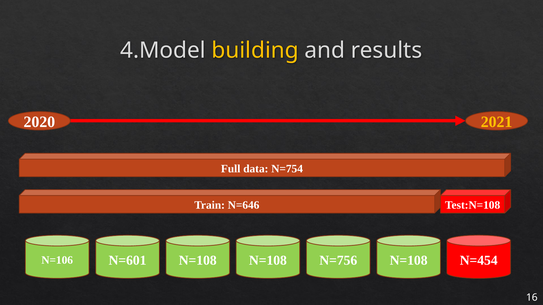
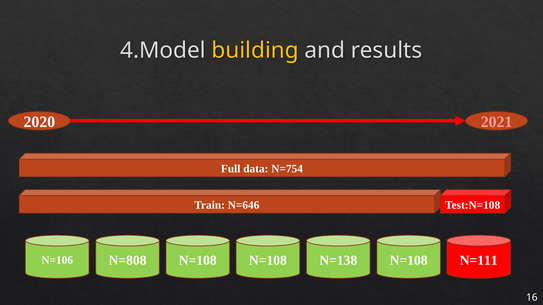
2021 colour: yellow -> pink
N=601: N=601 -> N=808
N=756: N=756 -> N=138
N=454: N=454 -> N=111
